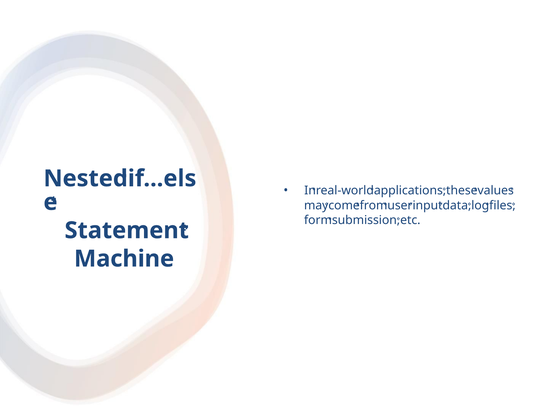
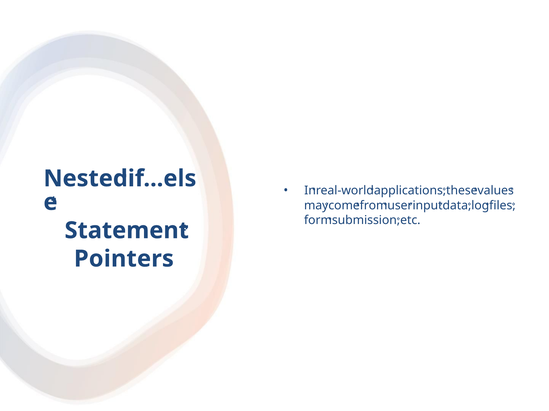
Machine: Machine -> Pointers
